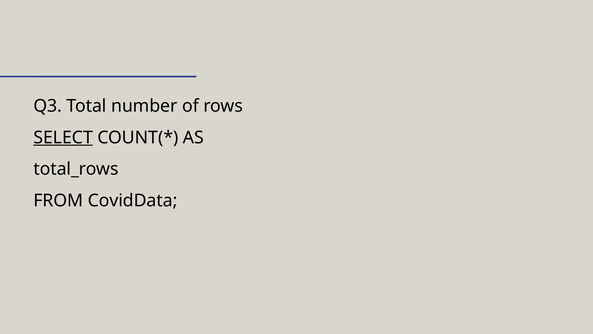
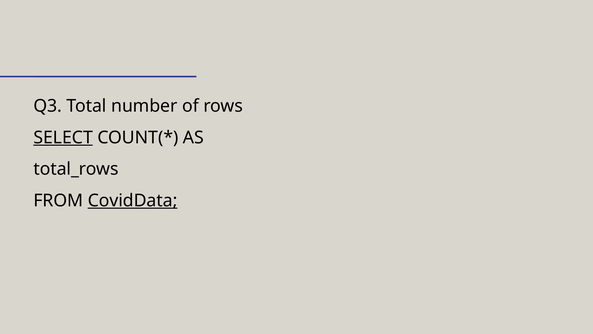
CovidData underline: none -> present
